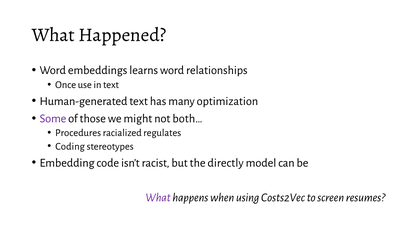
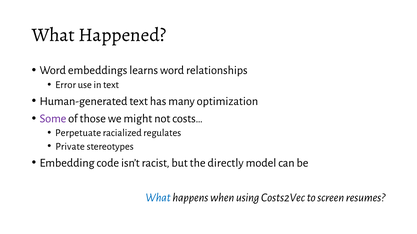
Once: Once -> Error
both…: both… -> costs…
Procedures: Procedures -> Perpetuate
Coding: Coding -> Private
What at (158, 198) colour: purple -> blue
